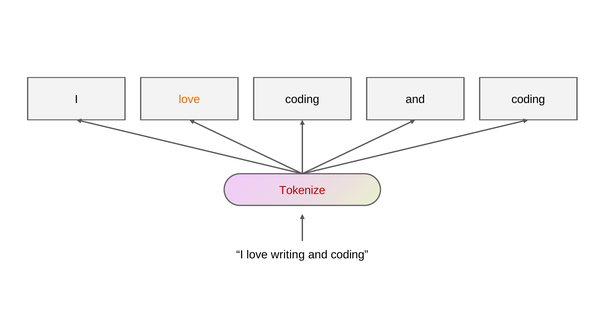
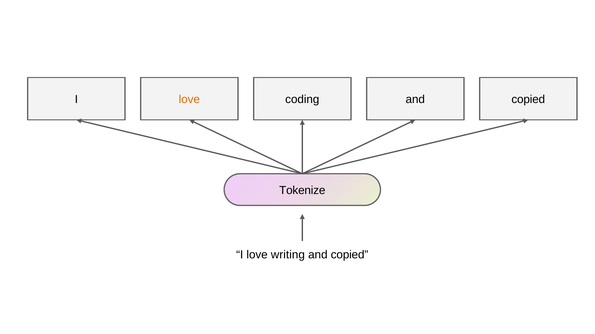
coding and coding: coding -> copied
Tokenize colour: red -> black
coding at (350, 255): coding -> copied
